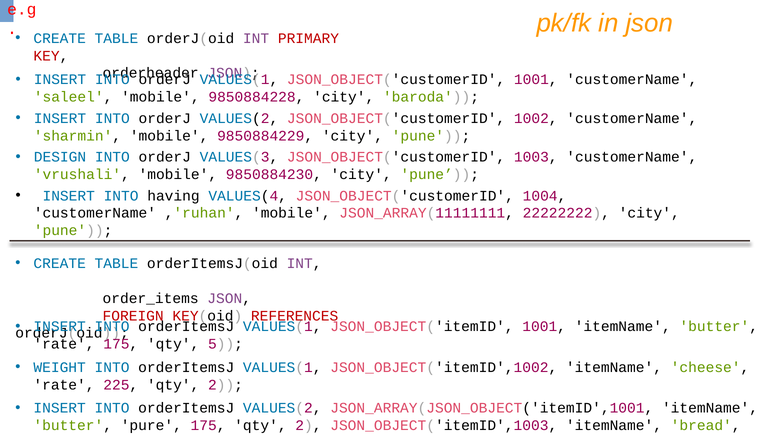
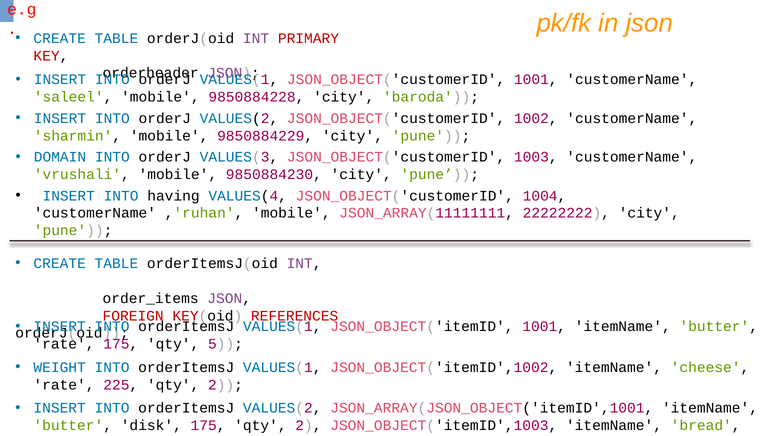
DESIGN: DESIGN -> DOMAIN
pure: pure -> disk
